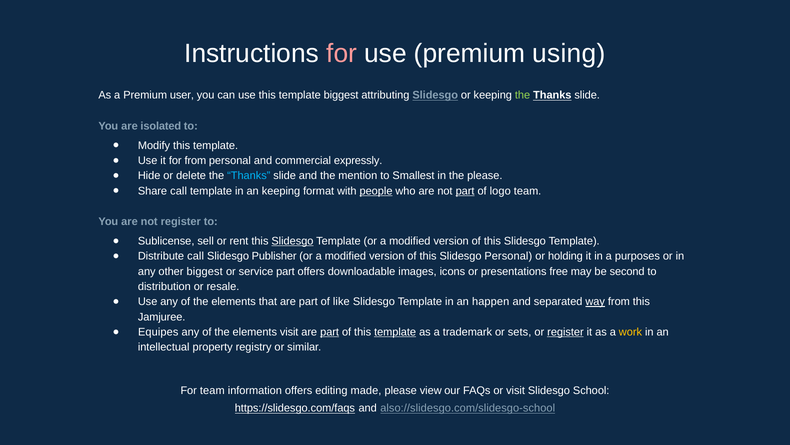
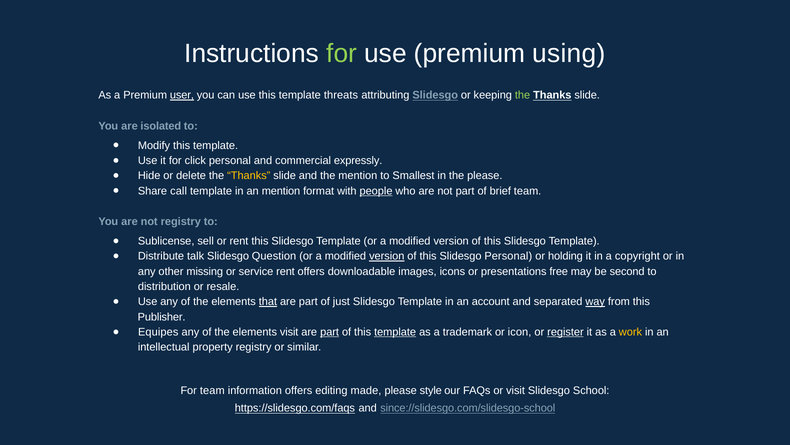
for at (342, 54) colour: pink -> light green
user underline: none -> present
template biggest: biggest -> threats
for from: from -> click
Thanks at (249, 176) colour: light blue -> yellow
an keeping: keeping -> mention
part at (465, 191) underline: present -> none
logo: logo -> brief
not register: register -> registry
Slidesgo at (292, 241) underline: present -> none
Distribute call: call -> talk
Publisher: Publisher -> Question
version at (387, 256) underline: none -> present
purposes: purposes -> copyright
other biggest: biggest -> missing
service part: part -> rent
that underline: none -> present
like: like -> just
happen: happen -> account
Jamjuree: Jamjuree -> Publisher
sets: sets -> icon
view: view -> style
also://slidesgo.com/slidesgo-school: also://slidesgo.com/slidesgo-school -> since://slidesgo.com/slidesgo-school
